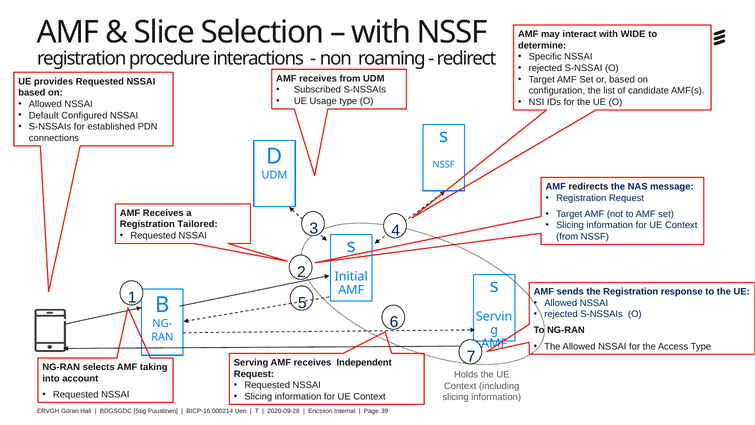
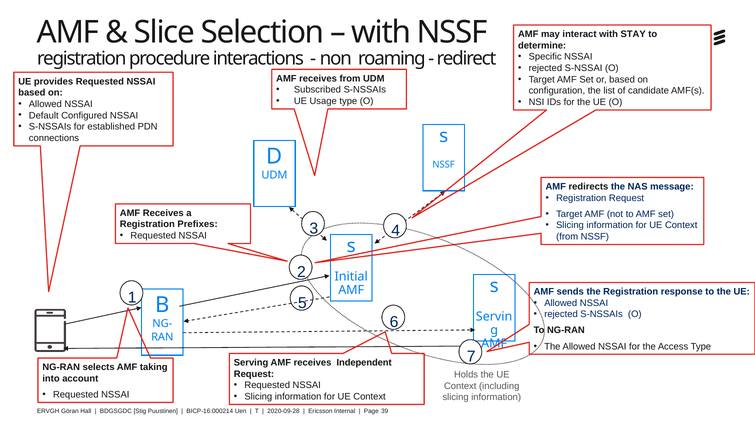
WIDE: WIDE -> STAY
Tailored: Tailored -> Prefixes
